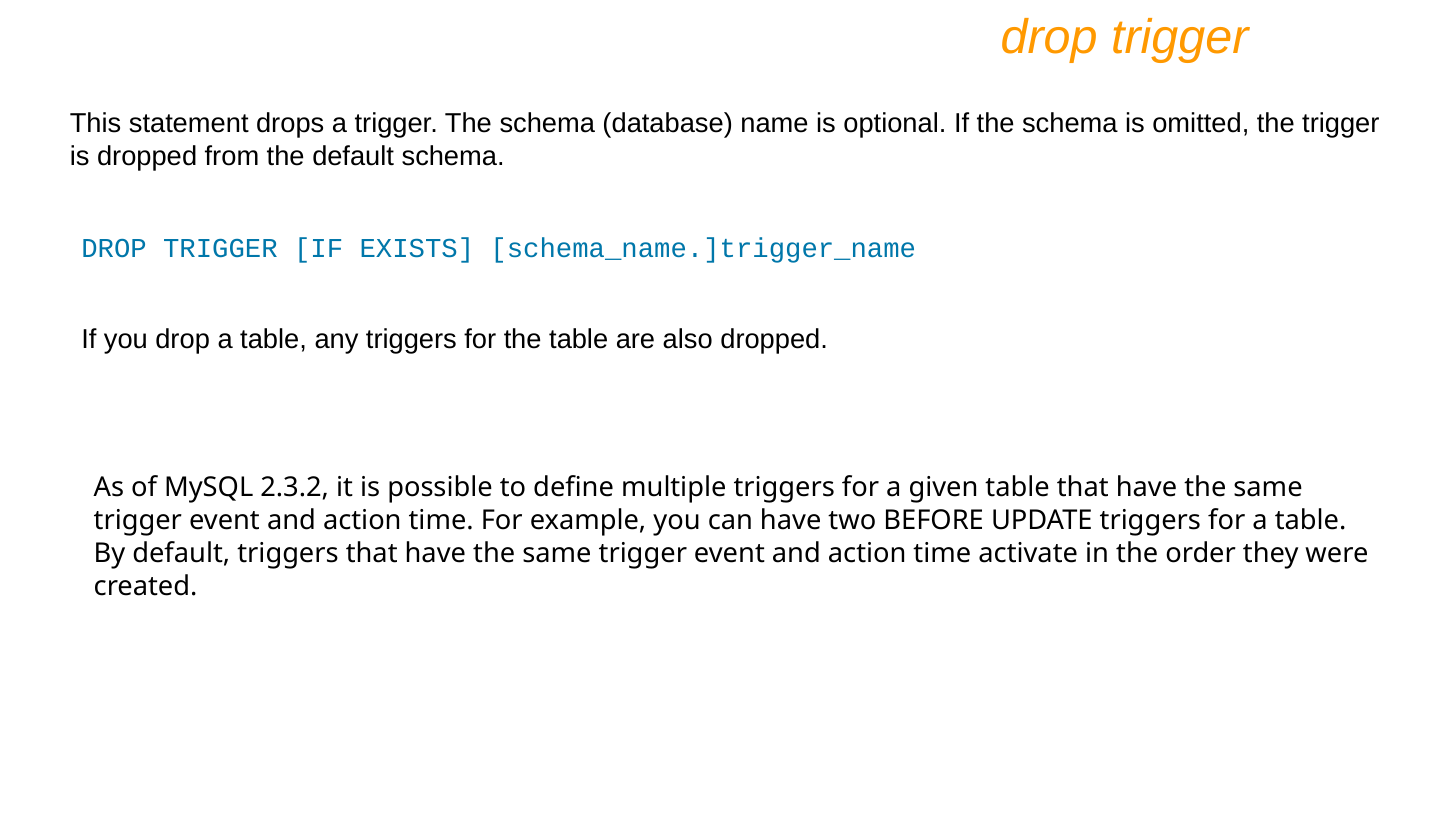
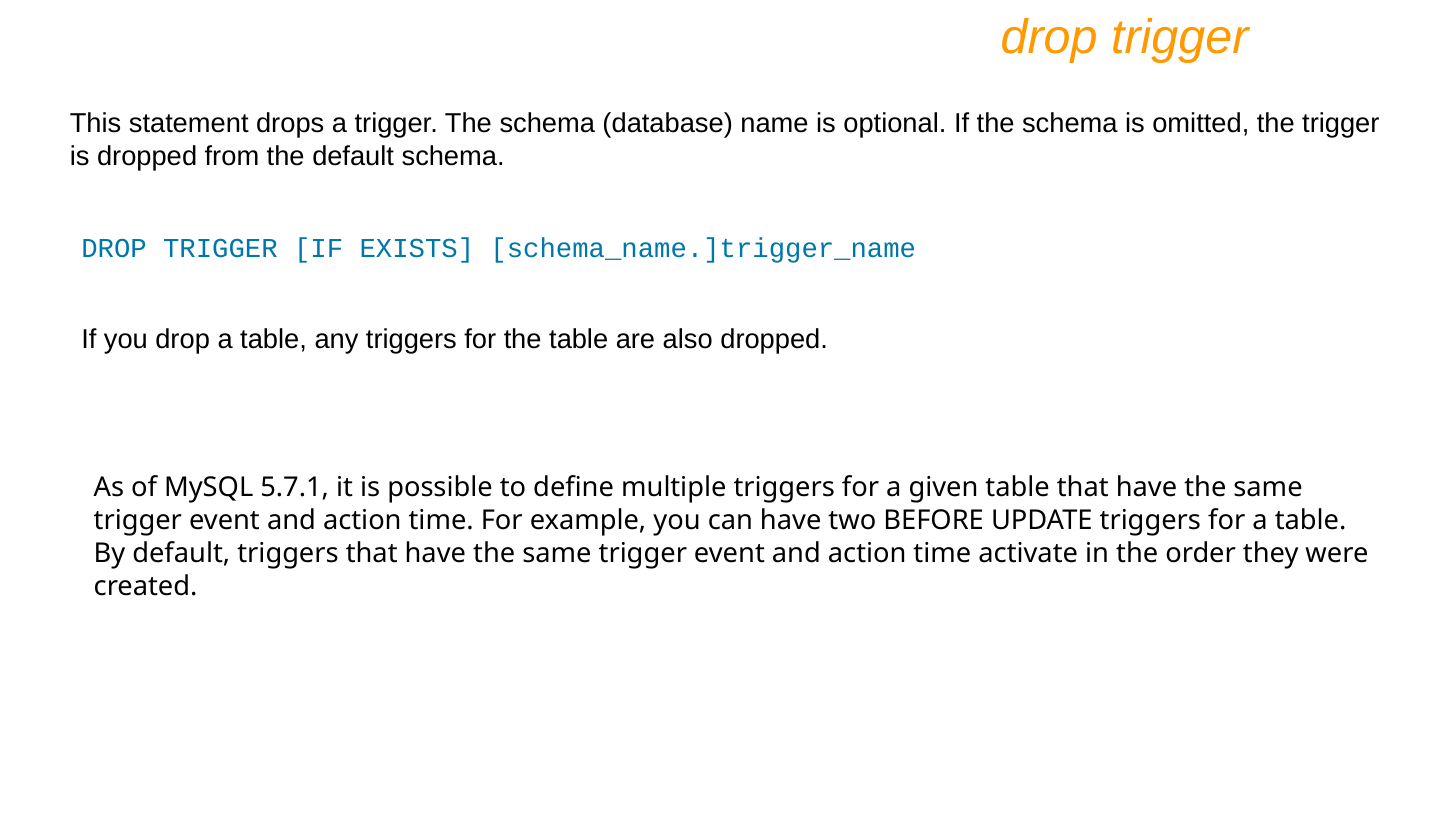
2.3.2: 2.3.2 -> 5.7.1
